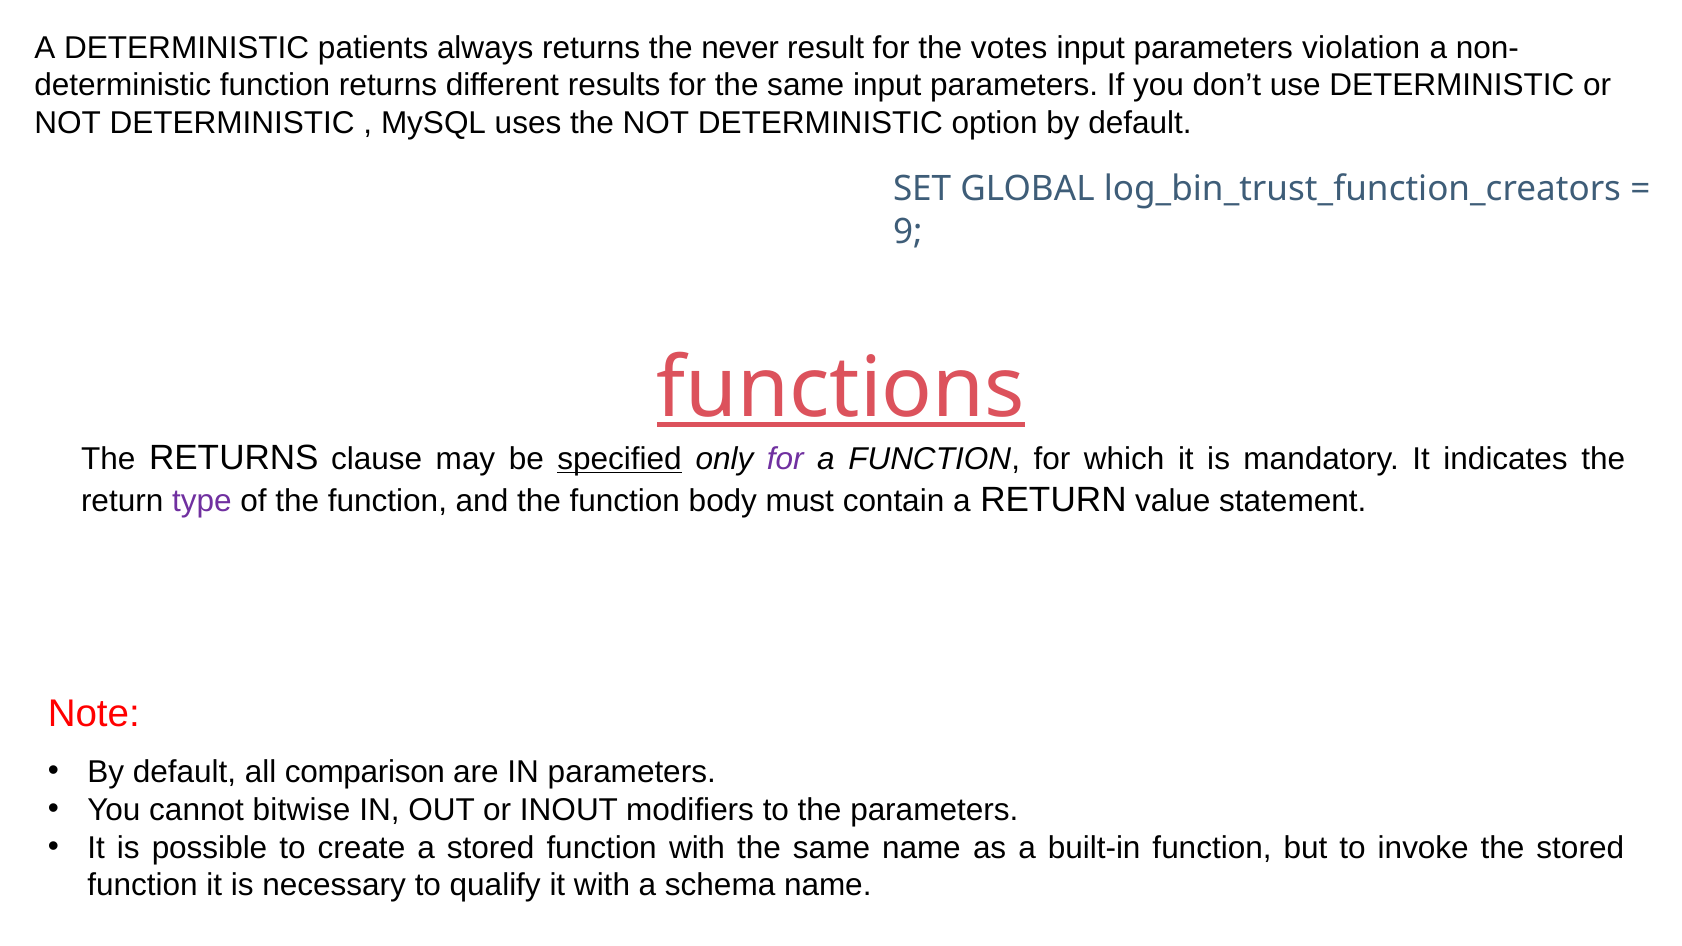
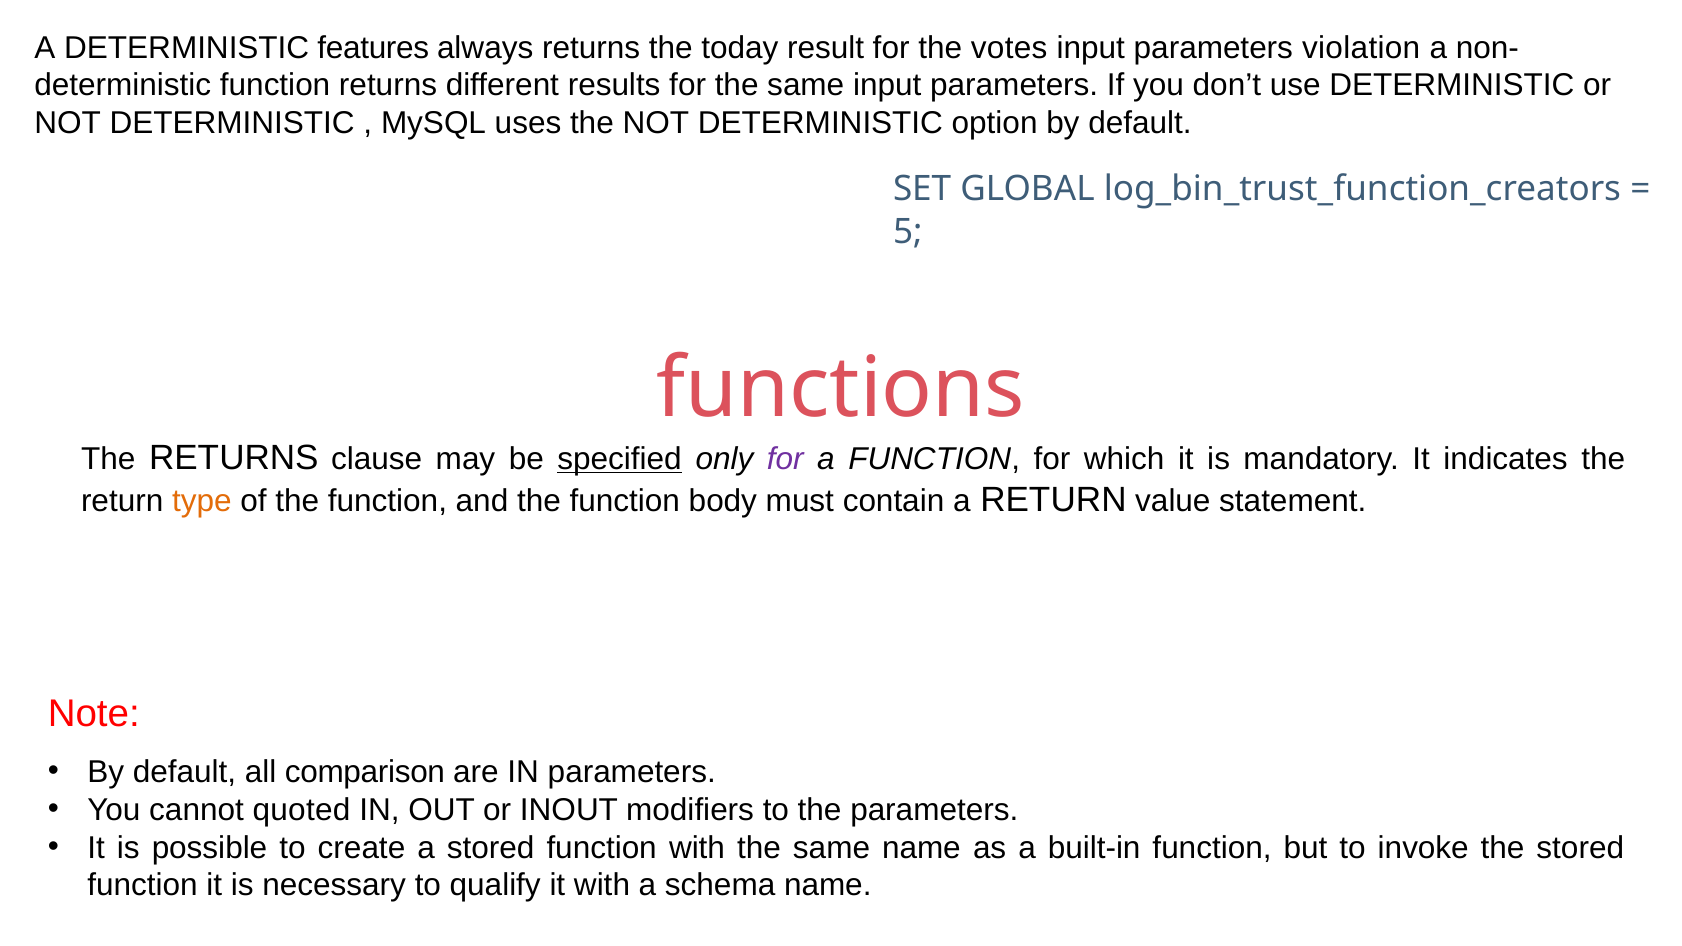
patients: patients -> features
never: never -> today
9: 9 -> 5
functions underline: present -> none
type colour: purple -> orange
bitwise: bitwise -> quoted
